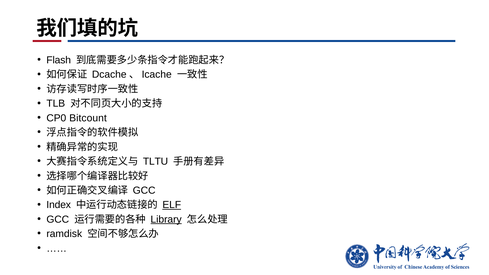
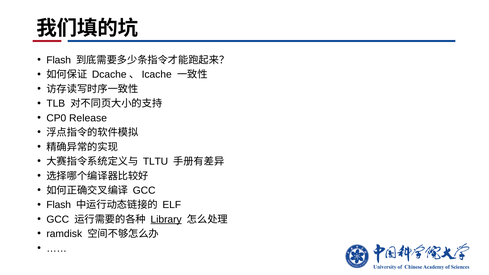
Bitcount: Bitcount -> Release
Index at (59, 205): Index -> Flash
ELF underline: present -> none
